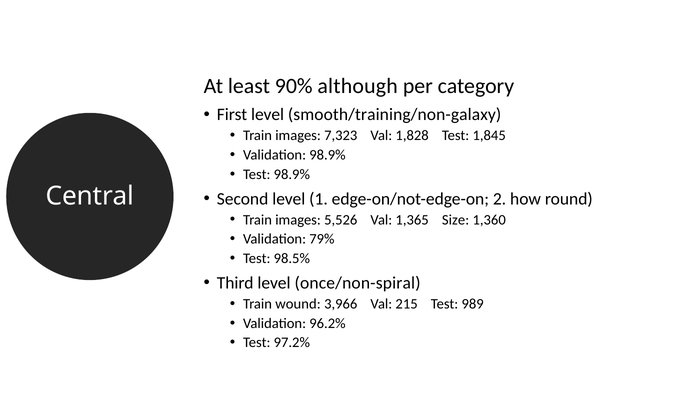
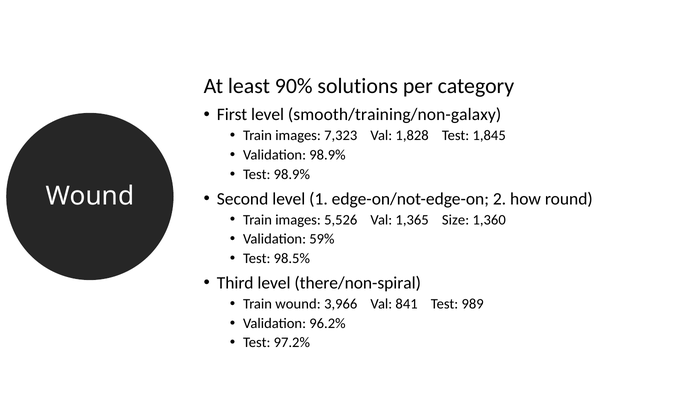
although: although -> solutions
Central at (90, 196): Central -> Wound
79%: 79% -> 59%
once/non-spiral: once/non-spiral -> there/non-spiral
215: 215 -> 841
